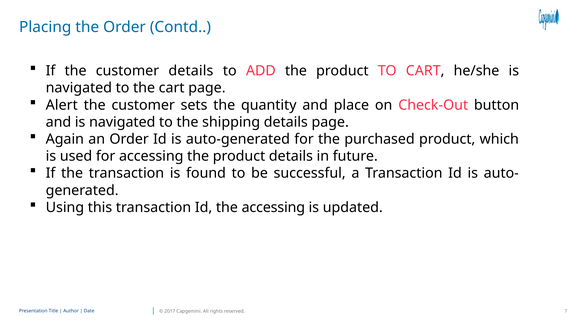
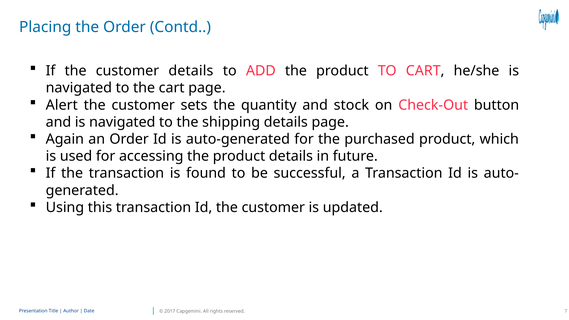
place: place -> stock
Id the accessing: accessing -> customer
